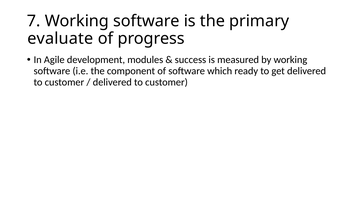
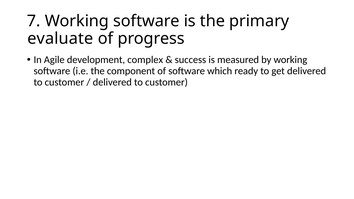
modules: modules -> complex
